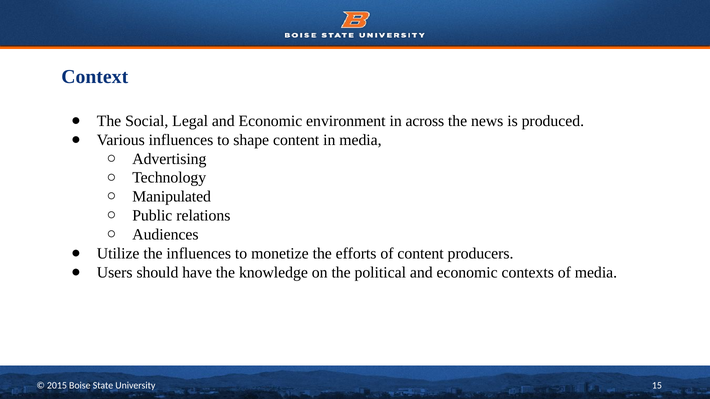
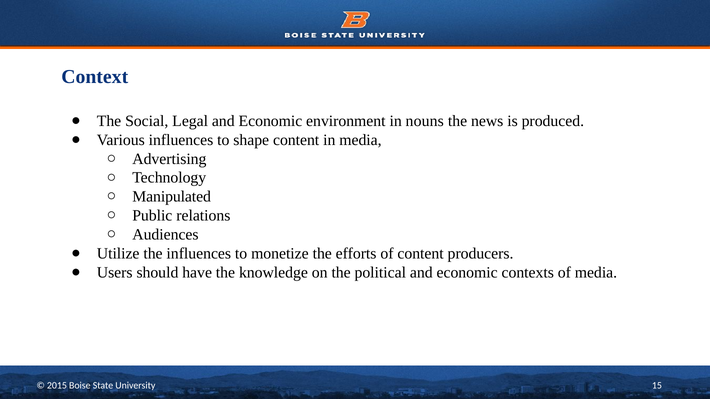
across: across -> nouns
